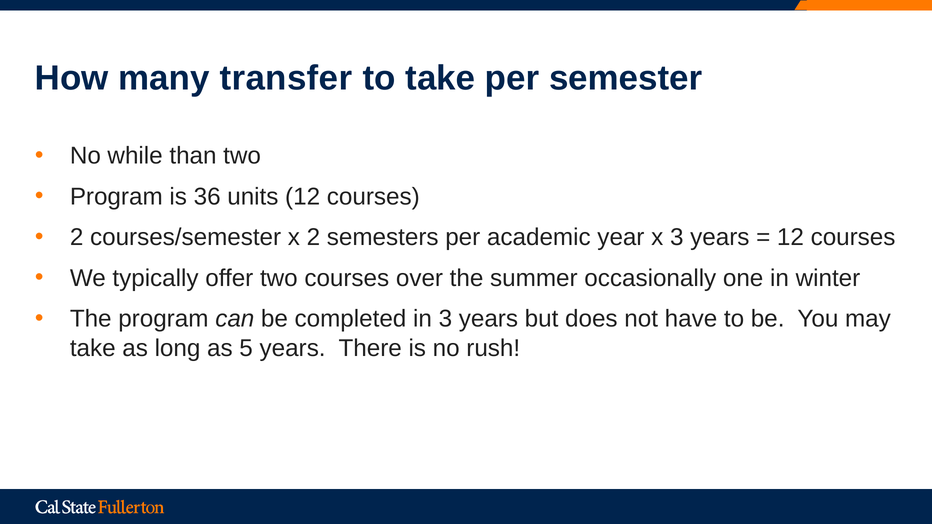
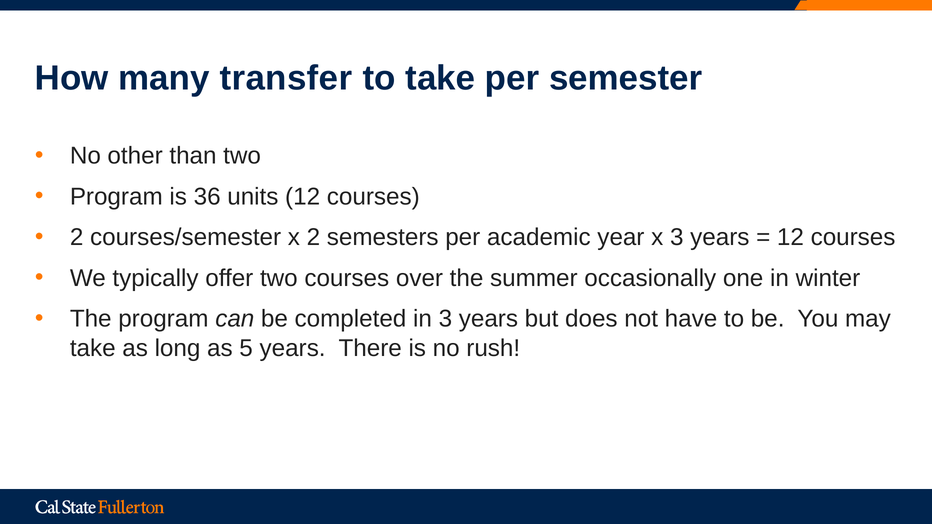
while: while -> other
